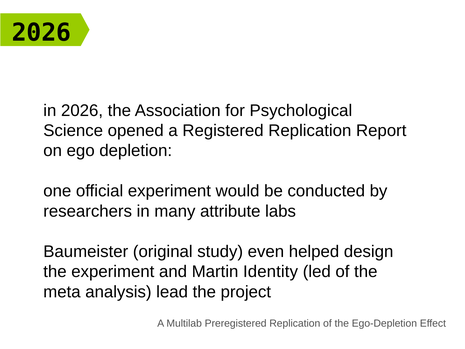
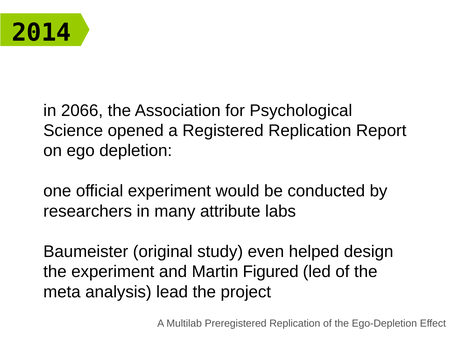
2026 at (41, 33): 2026 -> 2014
in 2026: 2026 -> 2066
Identity: Identity -> Figured
